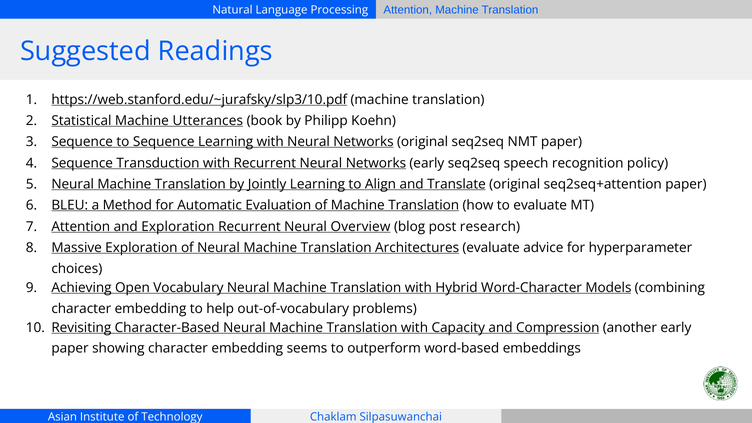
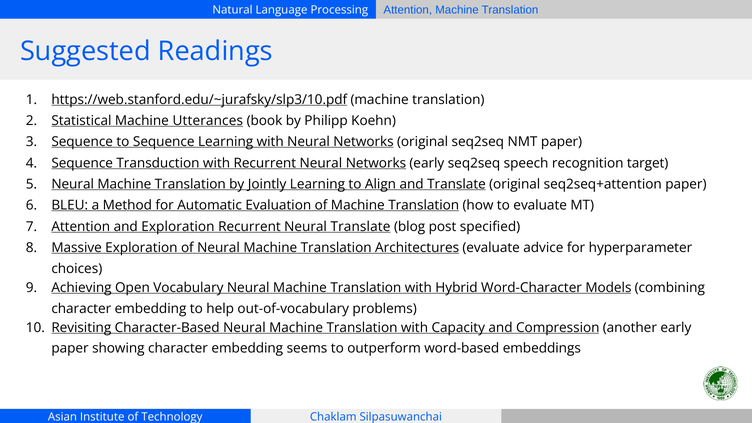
policy: policy -> target
Neural Overview: Overview -> Translate
research: research -> specified
